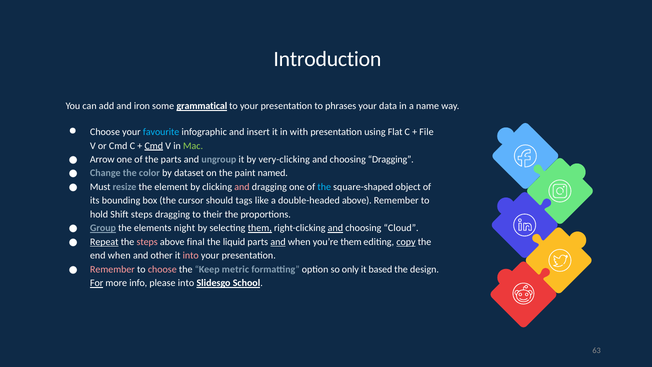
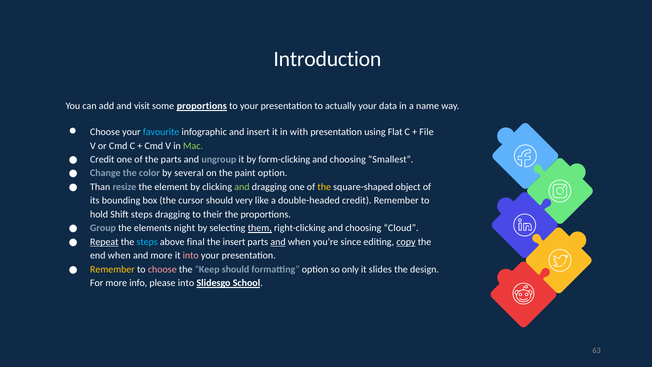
iron: iron -> visit
some grammatical: grammatical -> proportions
phrases: phrases -> actually
Cmd at (154, 146) underline: present -> none
Arrow at (102, 159): Arrow -> Credit
very-clicking: very-clicking -> form-clicking
choosing Dragging: Dragging -> Smallest
dataset: dataset -> several
paint named: named -> option
Must: Must -> Than
and at (242, 187) colour: pink -> light green
the at (324, 187) colour: light blue -> yellow
tags: tags -> very
double-headed above: above -> credit
Group underline: present -> none
and at (335, 228) underline: present -> none
steps at (147, 242) colour: pink -> light blue
the liquid: liquid -> insert
you’re them: them -> since
and other: other -> more
Remember at (112, 269) colour: pink -> yellow
Keep metric: metric -> should
based: based -> slides
For underline: present -> none
